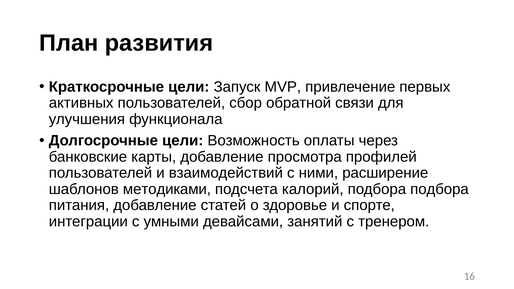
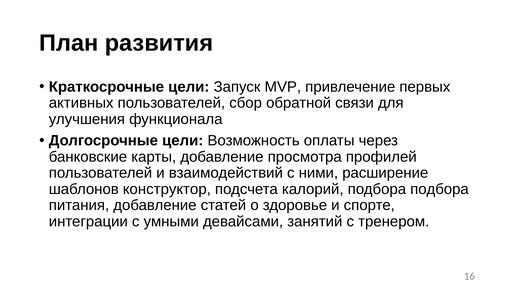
методиками: методиками -> конструктор
